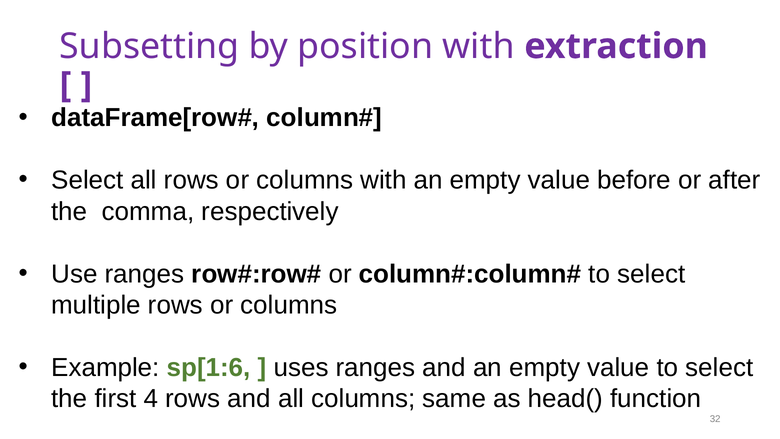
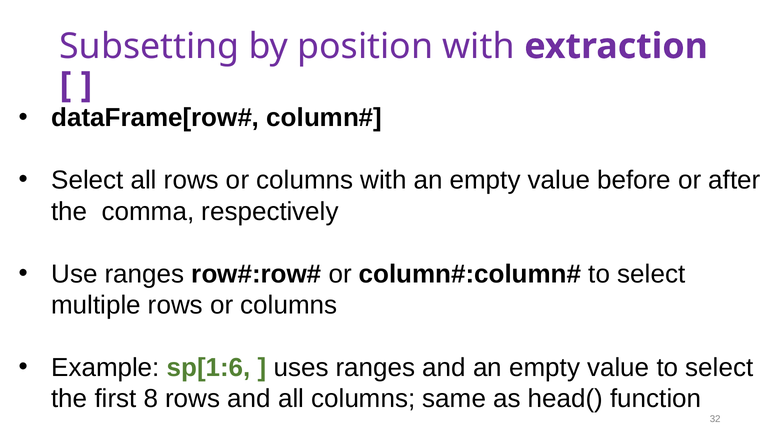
4: 4 -> 8
